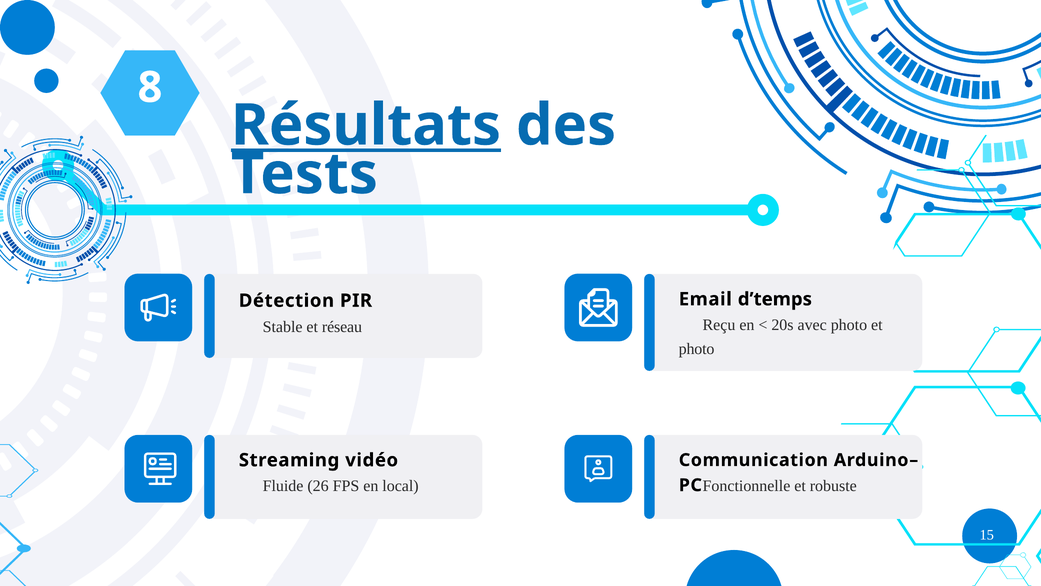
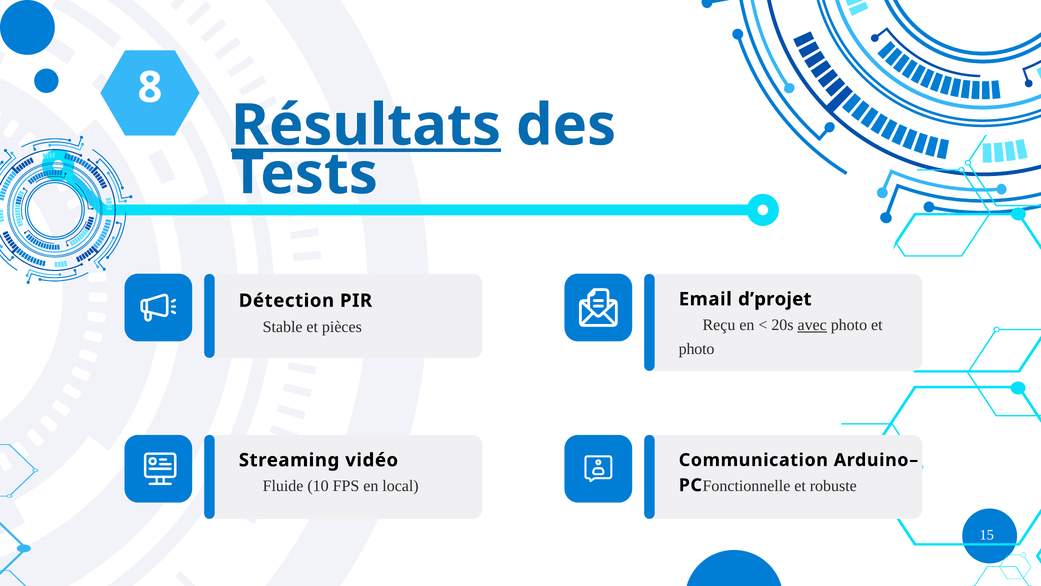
d’temps: d’temps -> d’projet
avec underline: none -> present
réseau: réseau -> pièces
26: 26 -> 10
